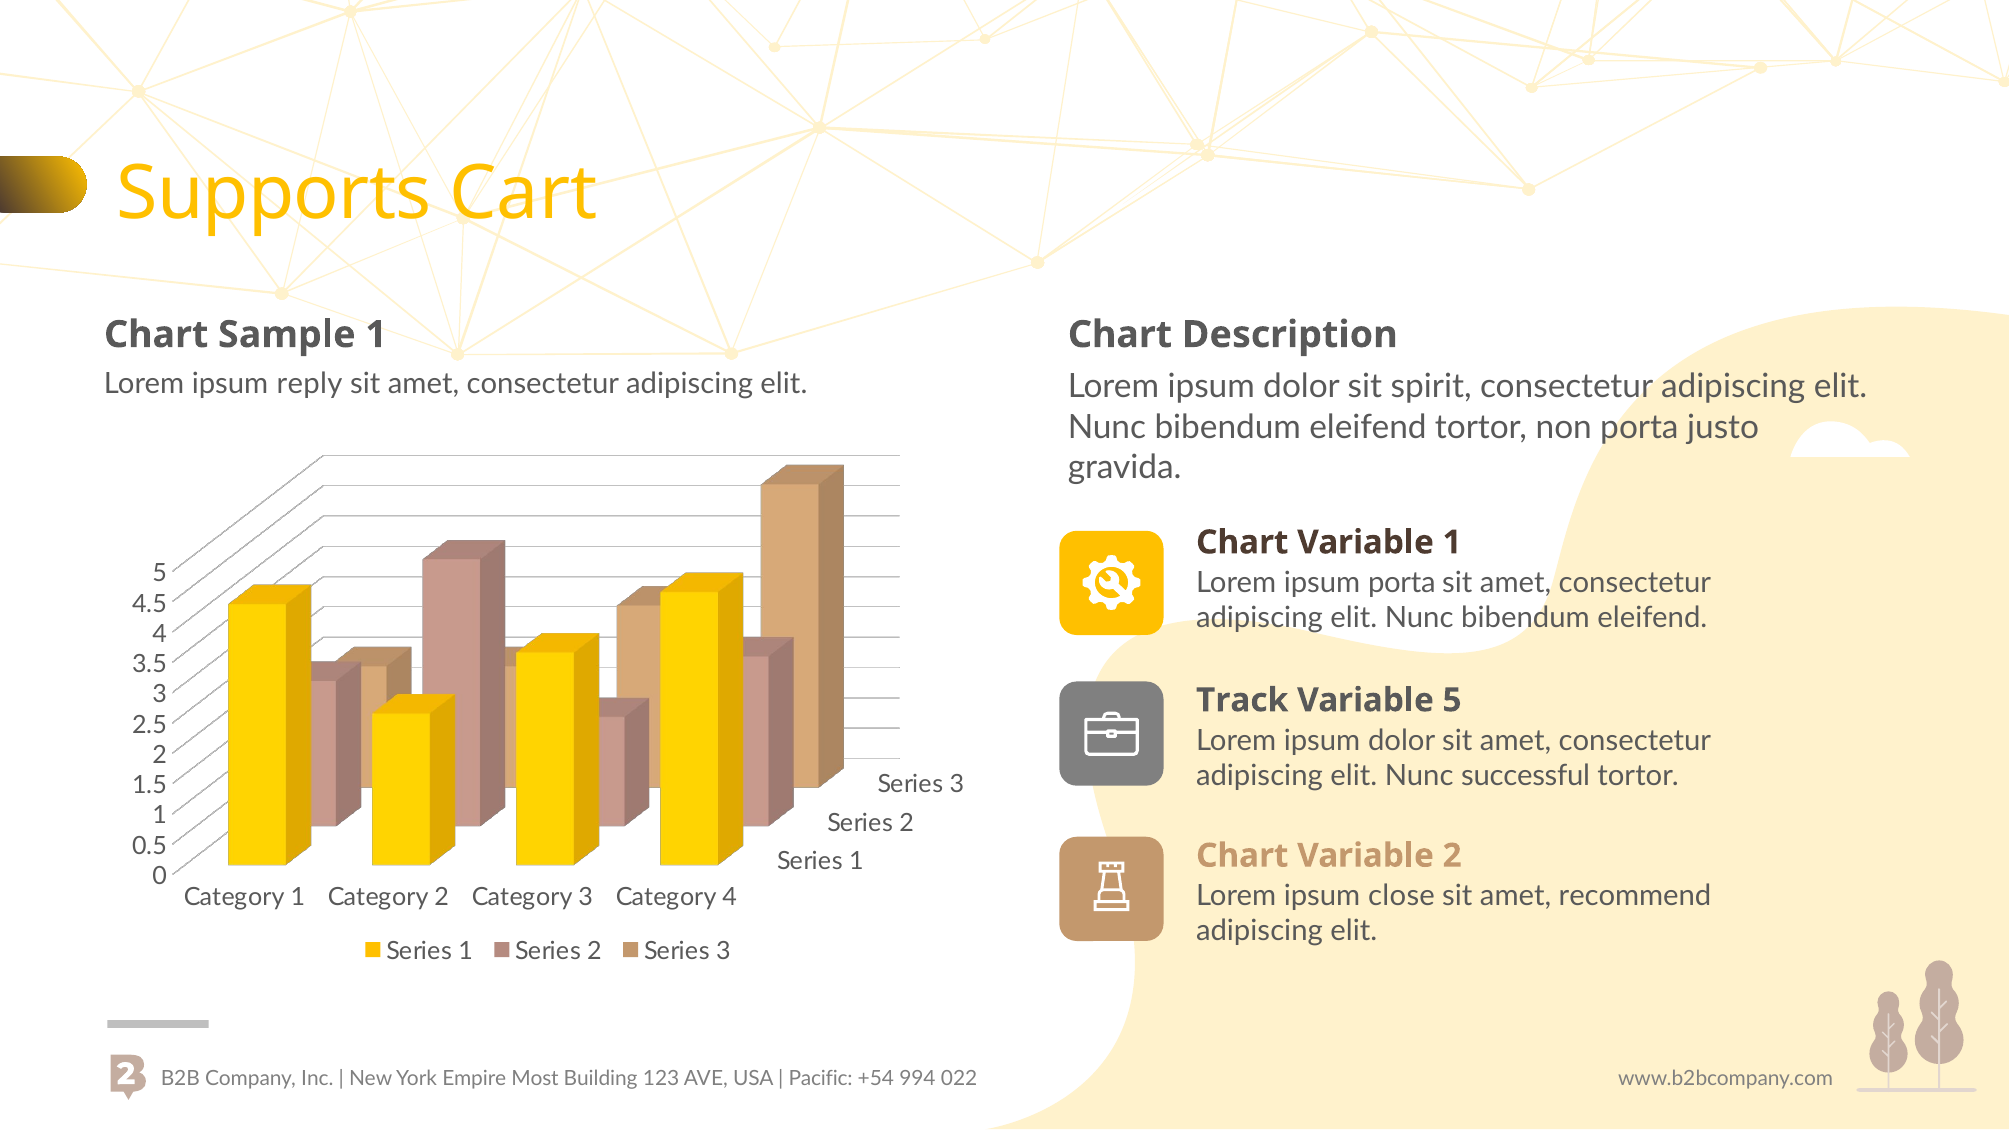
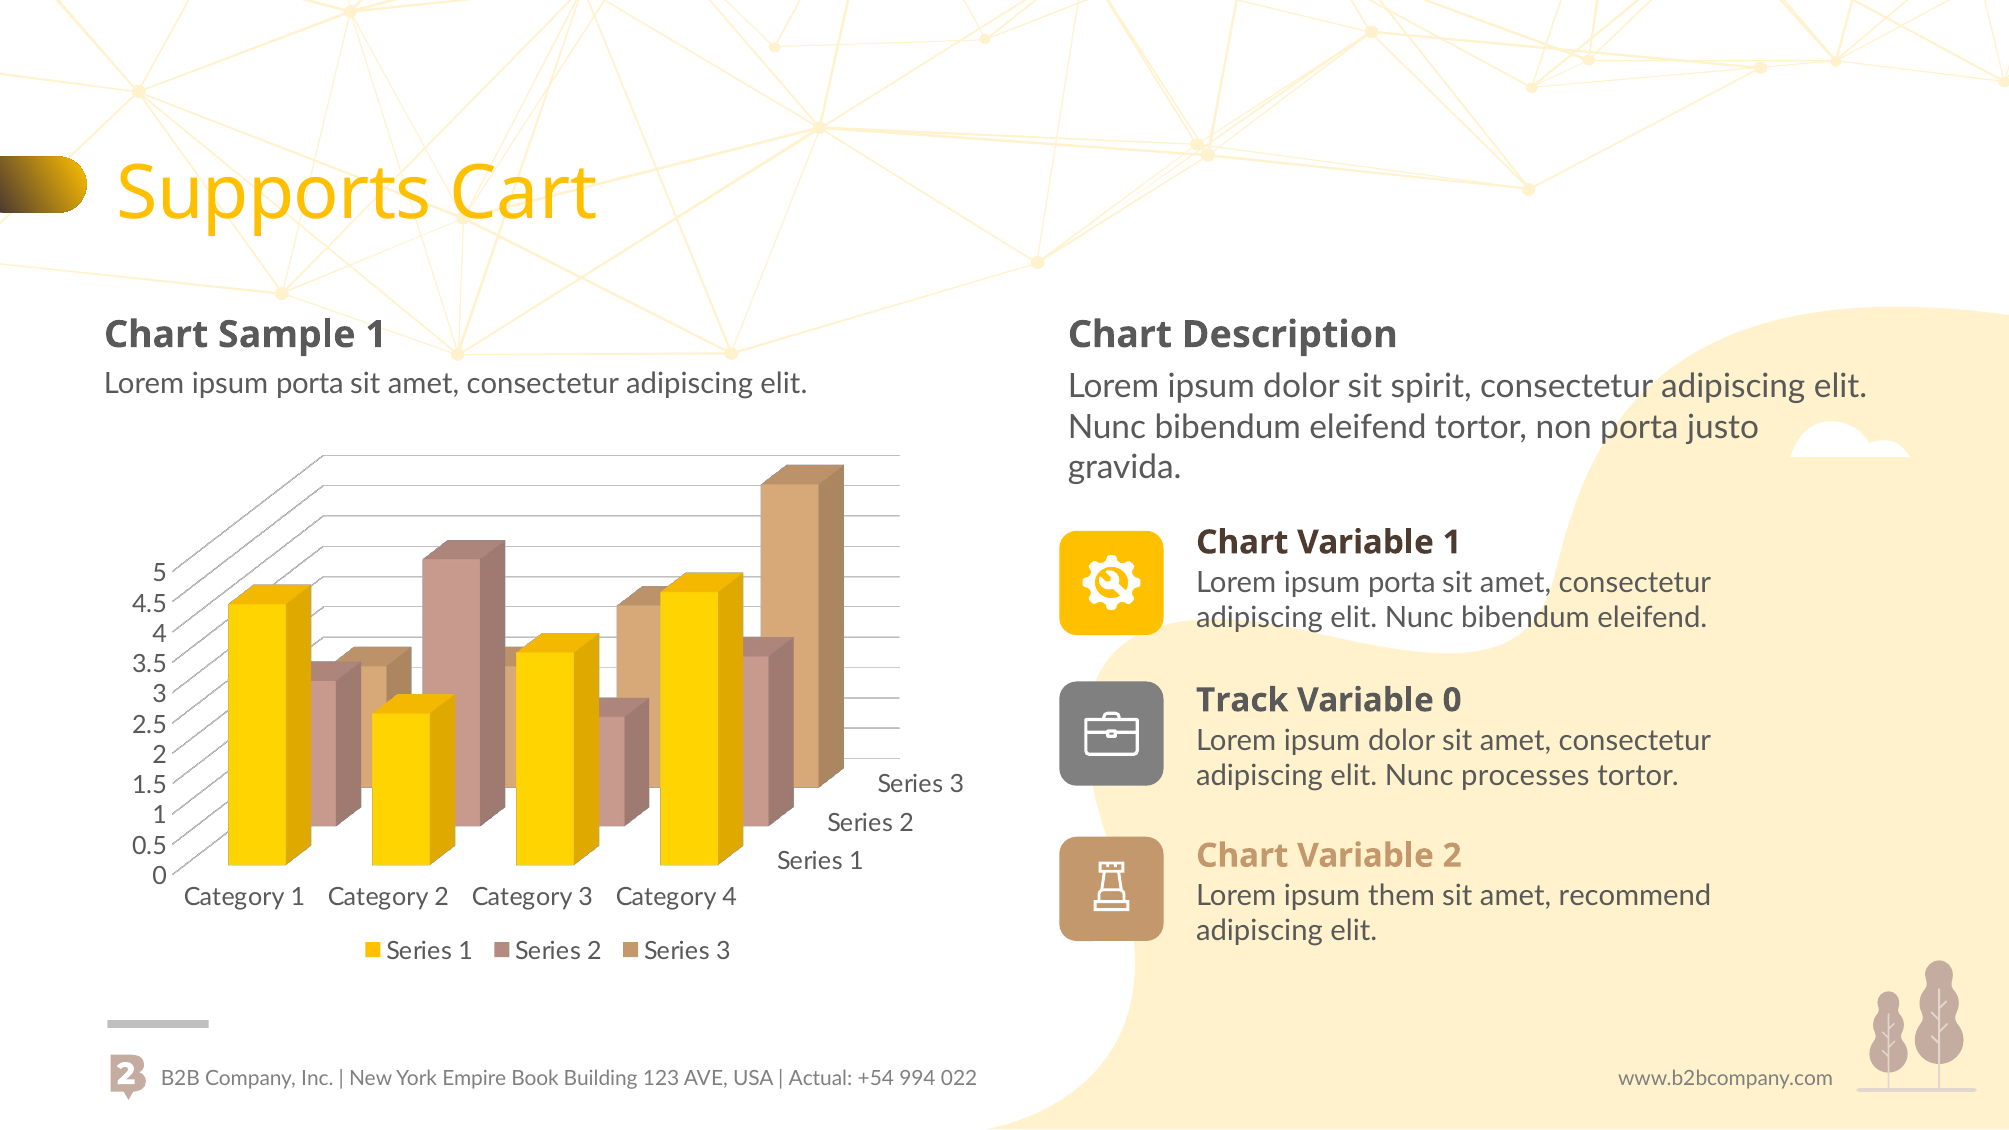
reply at (310, 384): reply -> porta
Variable 5: 5 -> 0
successful: successful -> processes
close: close -> them
Most: Most -> Book
Pacific: Pacific -> Actual
